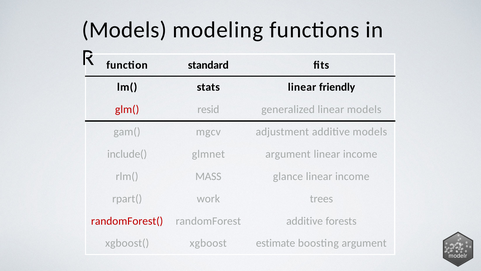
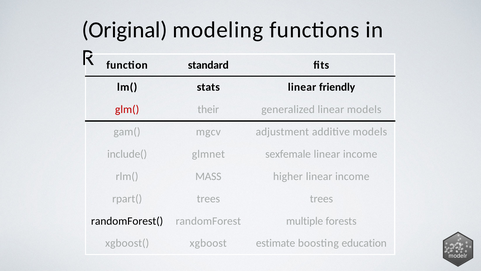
Models at (124, 30): Models -> Original
resid: resid -> their
glmnet argument: argument -> sexfemale
glance: glance -> higher
rpart( work: work -> trees
randomForest( colour: red -> black
randomForest additive: additive -> multiple
boosting argument: argument -> education
